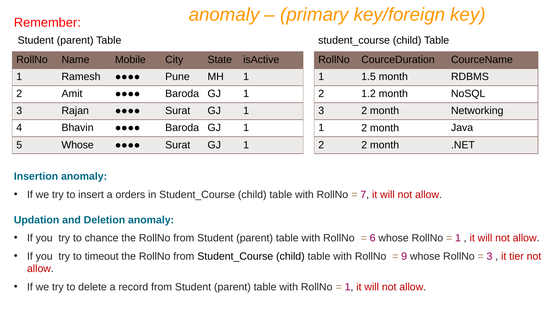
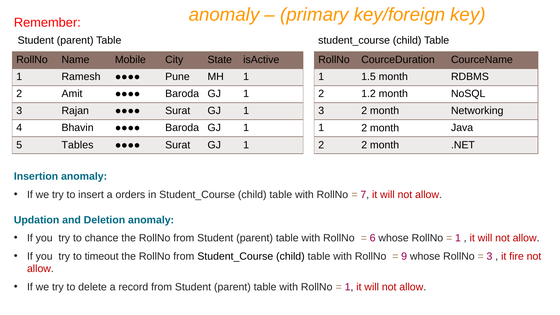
5 Whose: Whose -> Tables
tier: tier -> fire
